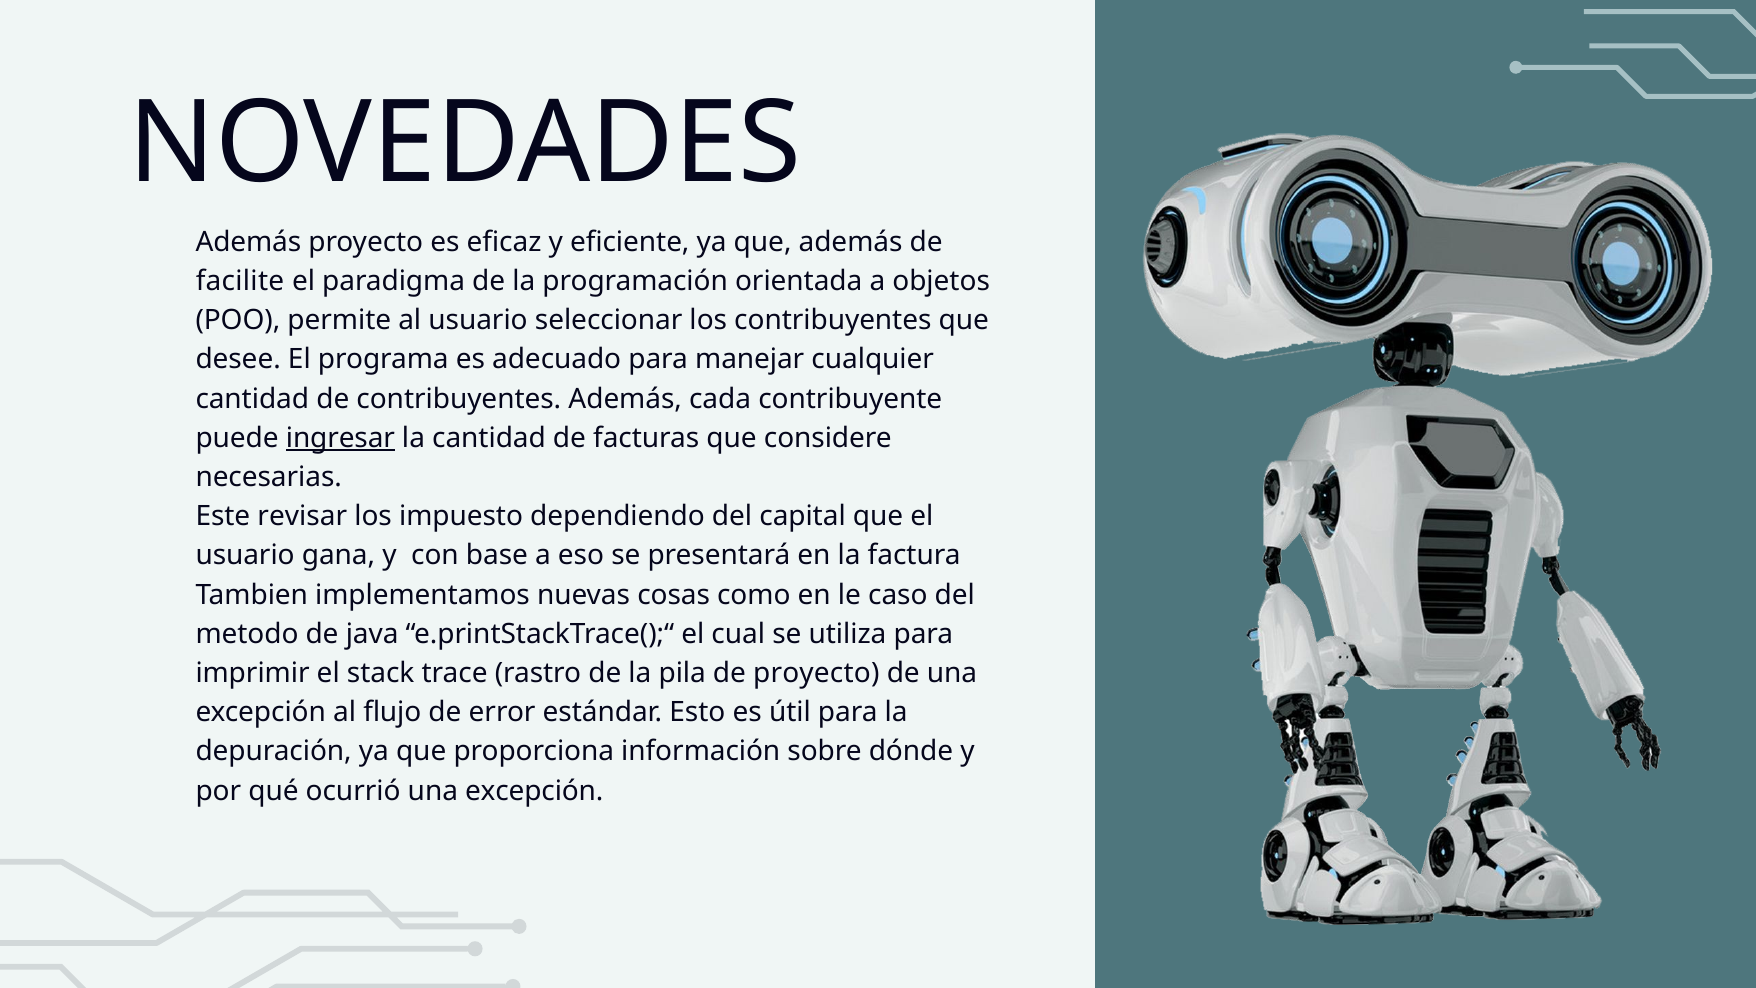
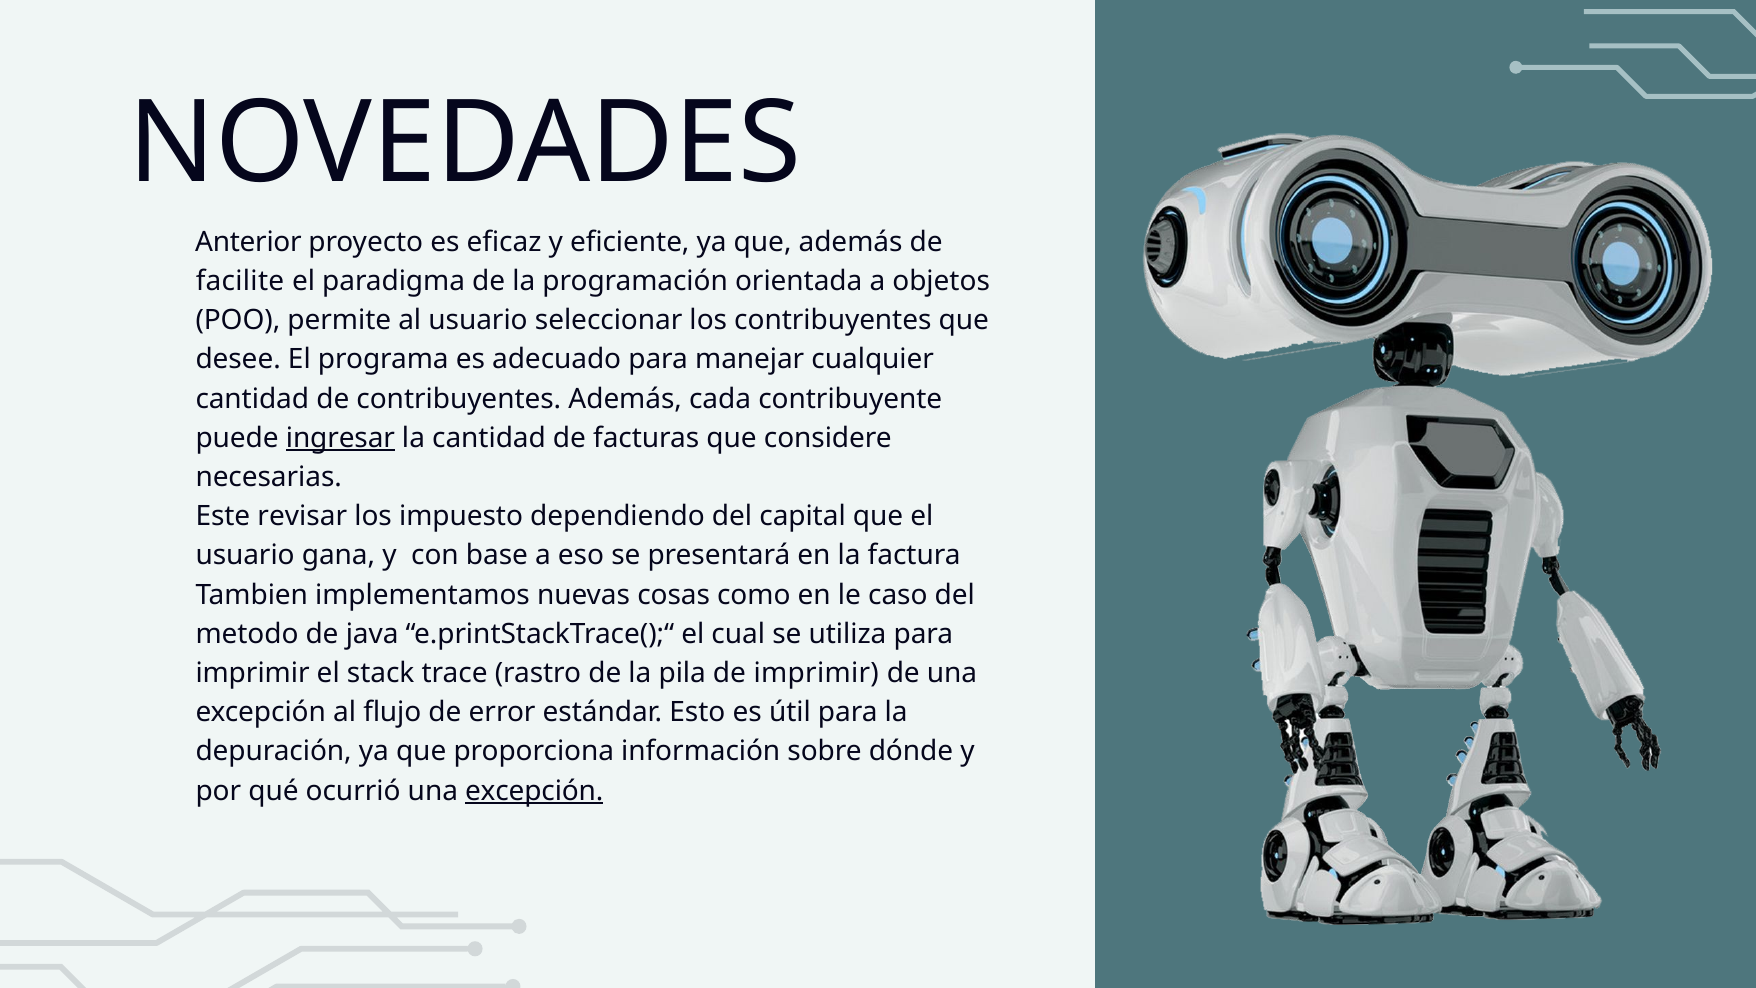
Además at (248, 242): Además -> Anterior
de proyecto: proyecto -> imprimir
excepción at (534, 791) underline: none -> present
